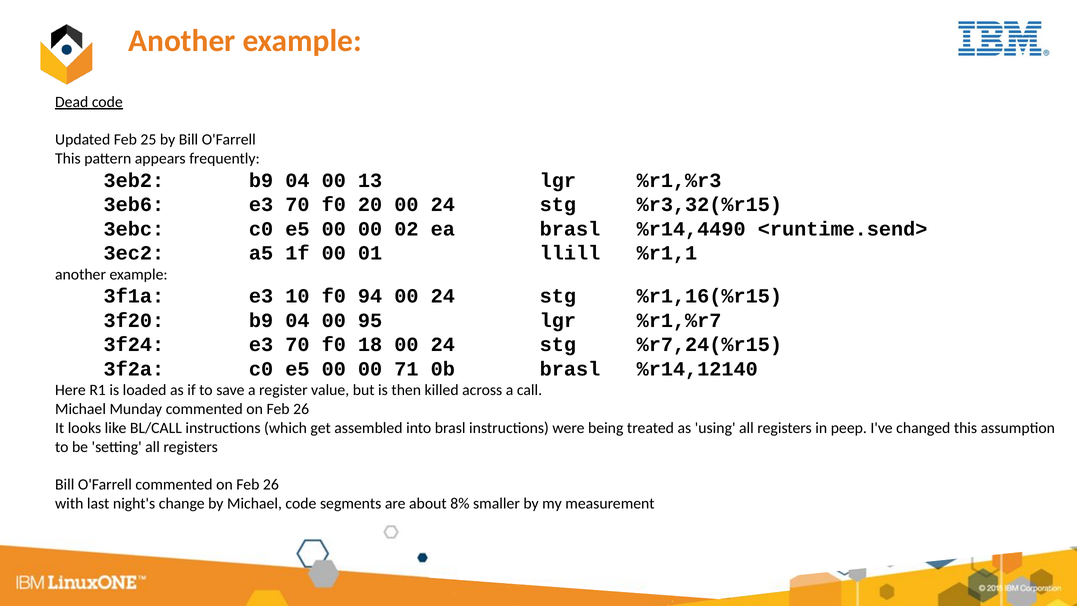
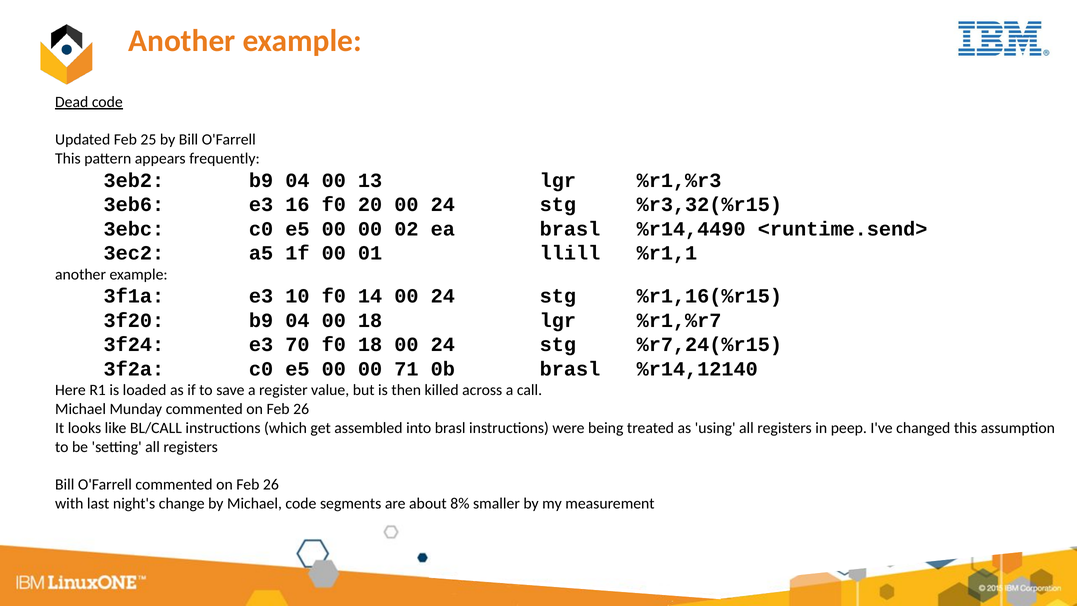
3eb6 e3 70: 70 -> 16
94: 94 -> 14
00 95: 95 -> 18
